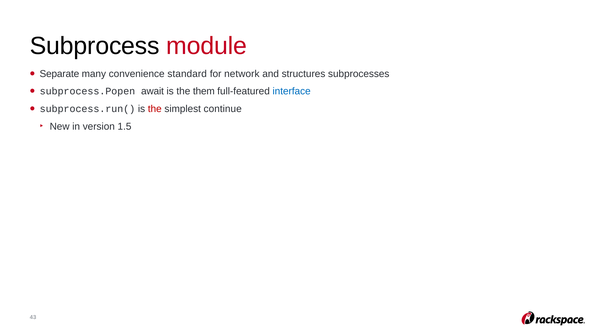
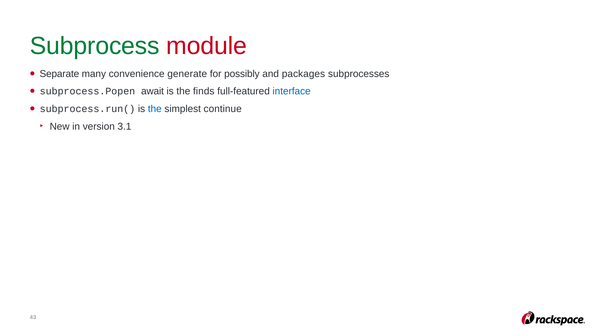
Subprocess colour: black -> green
standard: standard -> generate
network: network -> possibly
structures: structures -> packages
them: them -> finds
the at (155, 109) colour: red -> blue
1.5: 1.5 -> 3.1
